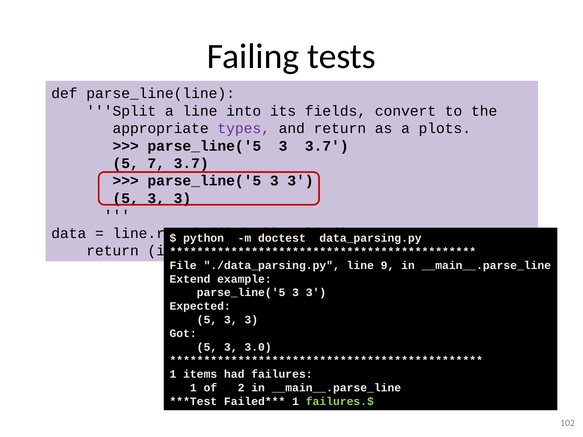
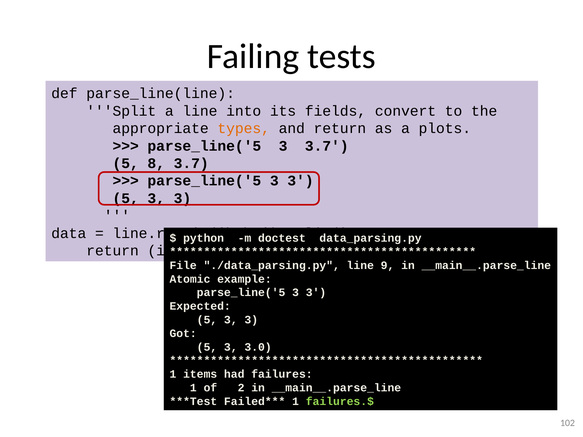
types colour: purple -> orange
7: 7 -> 8
Extend: Extend -> Atomic
